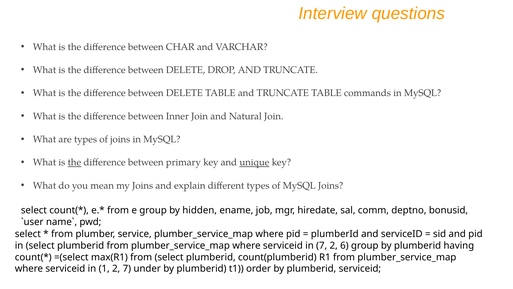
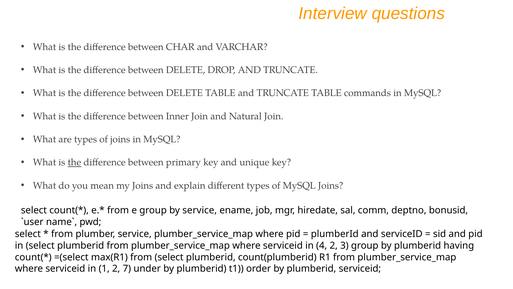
unique underline: present -> none
by hidden: hidden -> service
in 7: 7 -> 4
6: 6 -> 3
